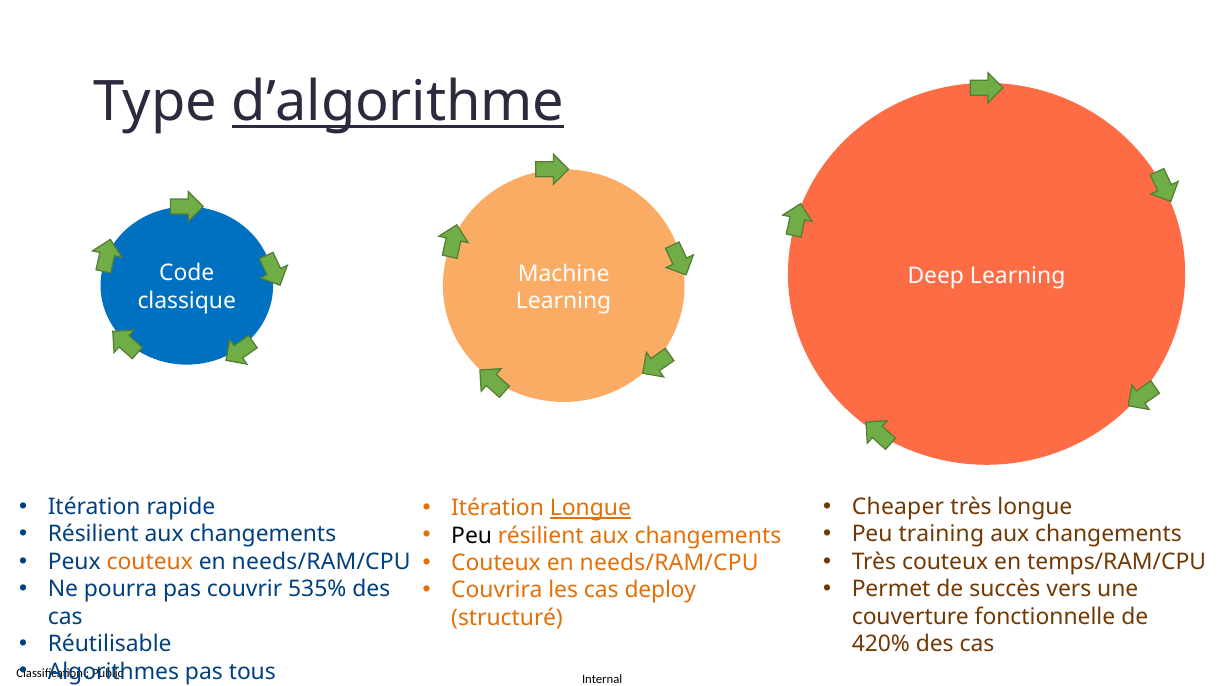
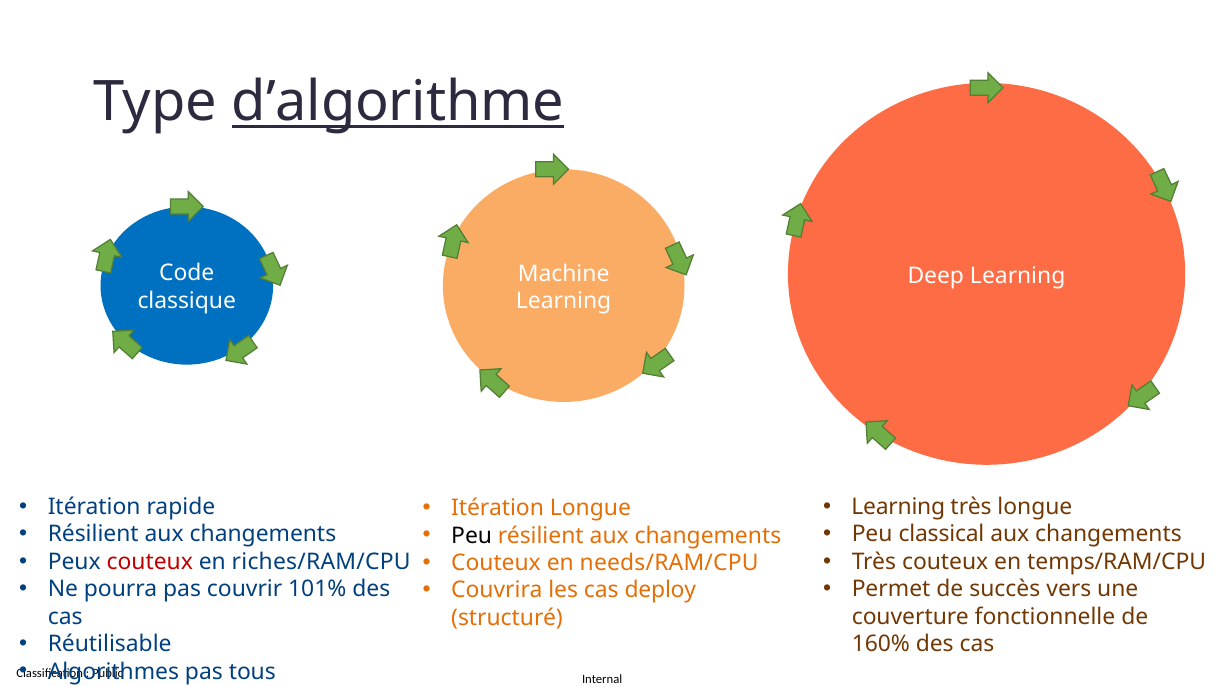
Cheaper at (898, 507): Cheaper -> Learning
Longue at (590, 508) underline: present -> none
training: training -> classical
couteux at (150, 562) colour: orange -> red
needs/RAM/CPU at (321, 562): needs/RAM/CPU -> riches/RAM/CPU
535%: 535% -> 101%
420%: 420% -> 160%
